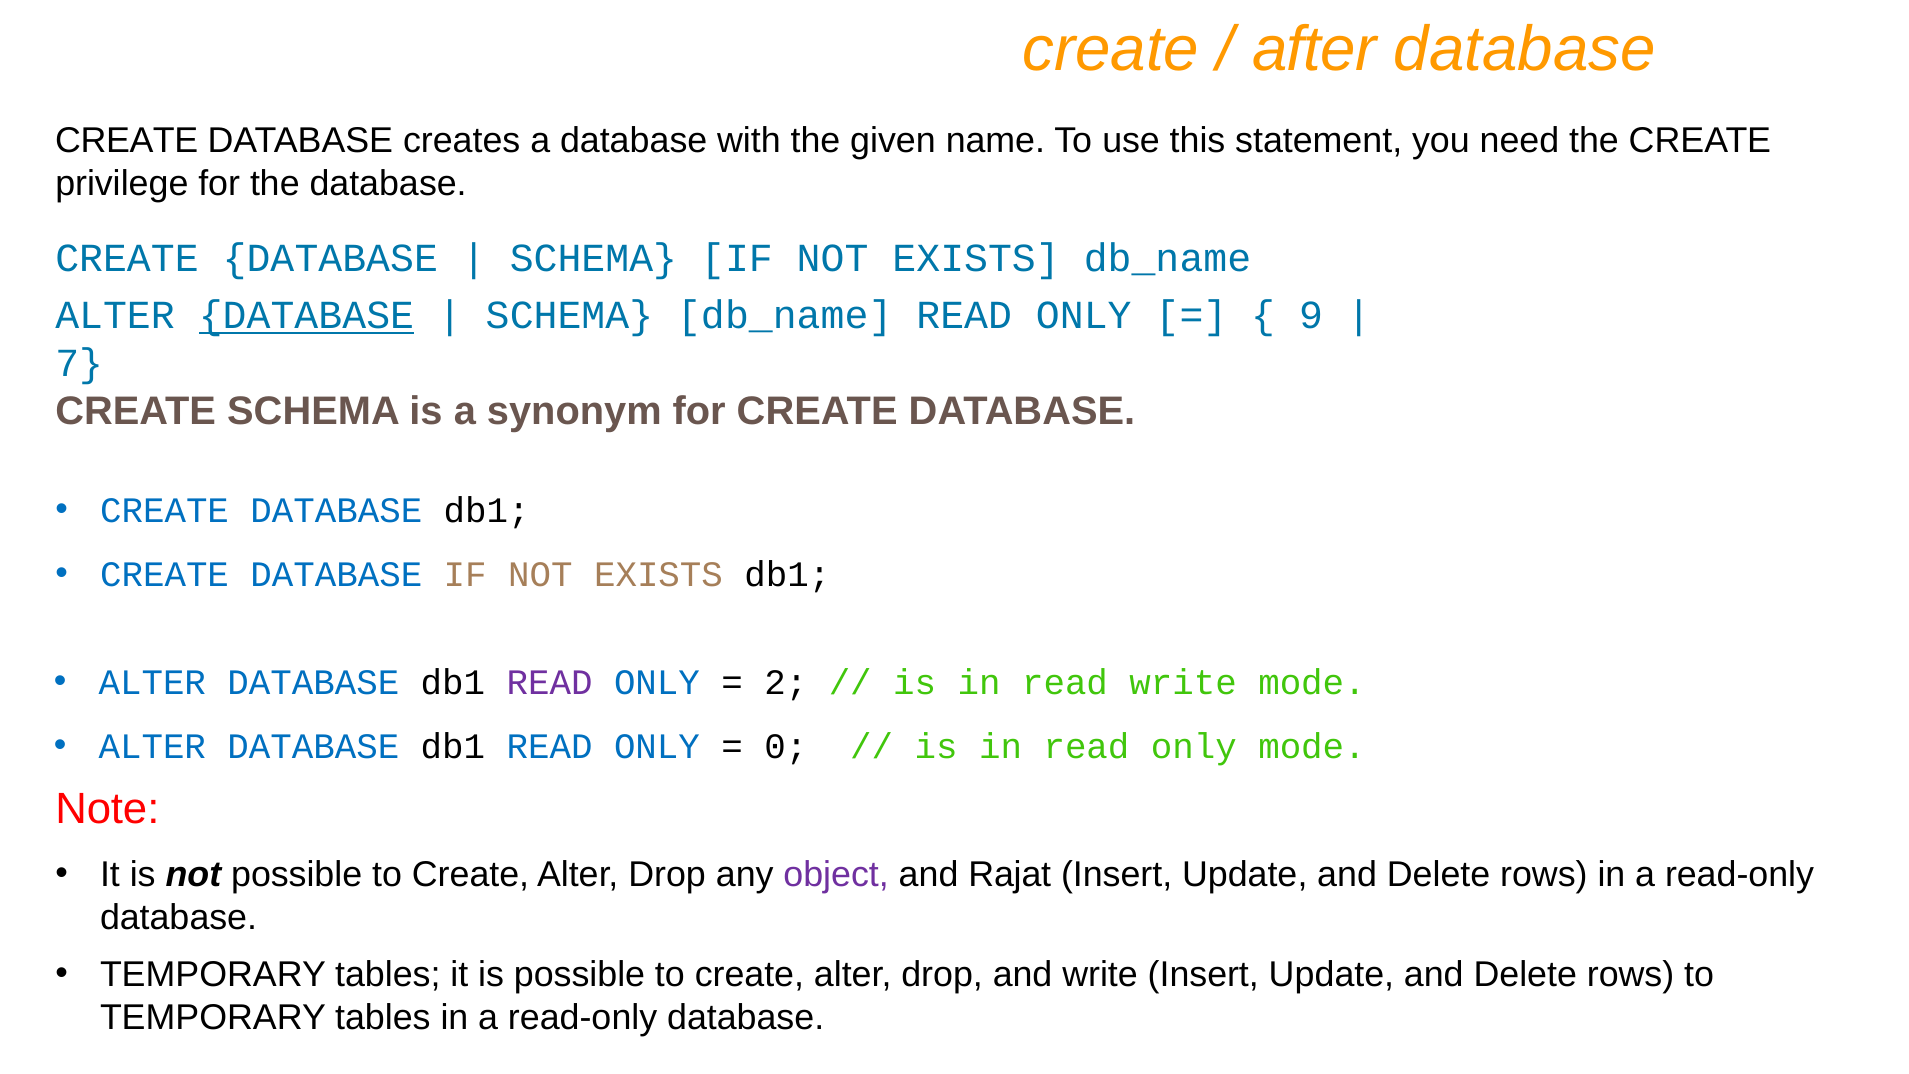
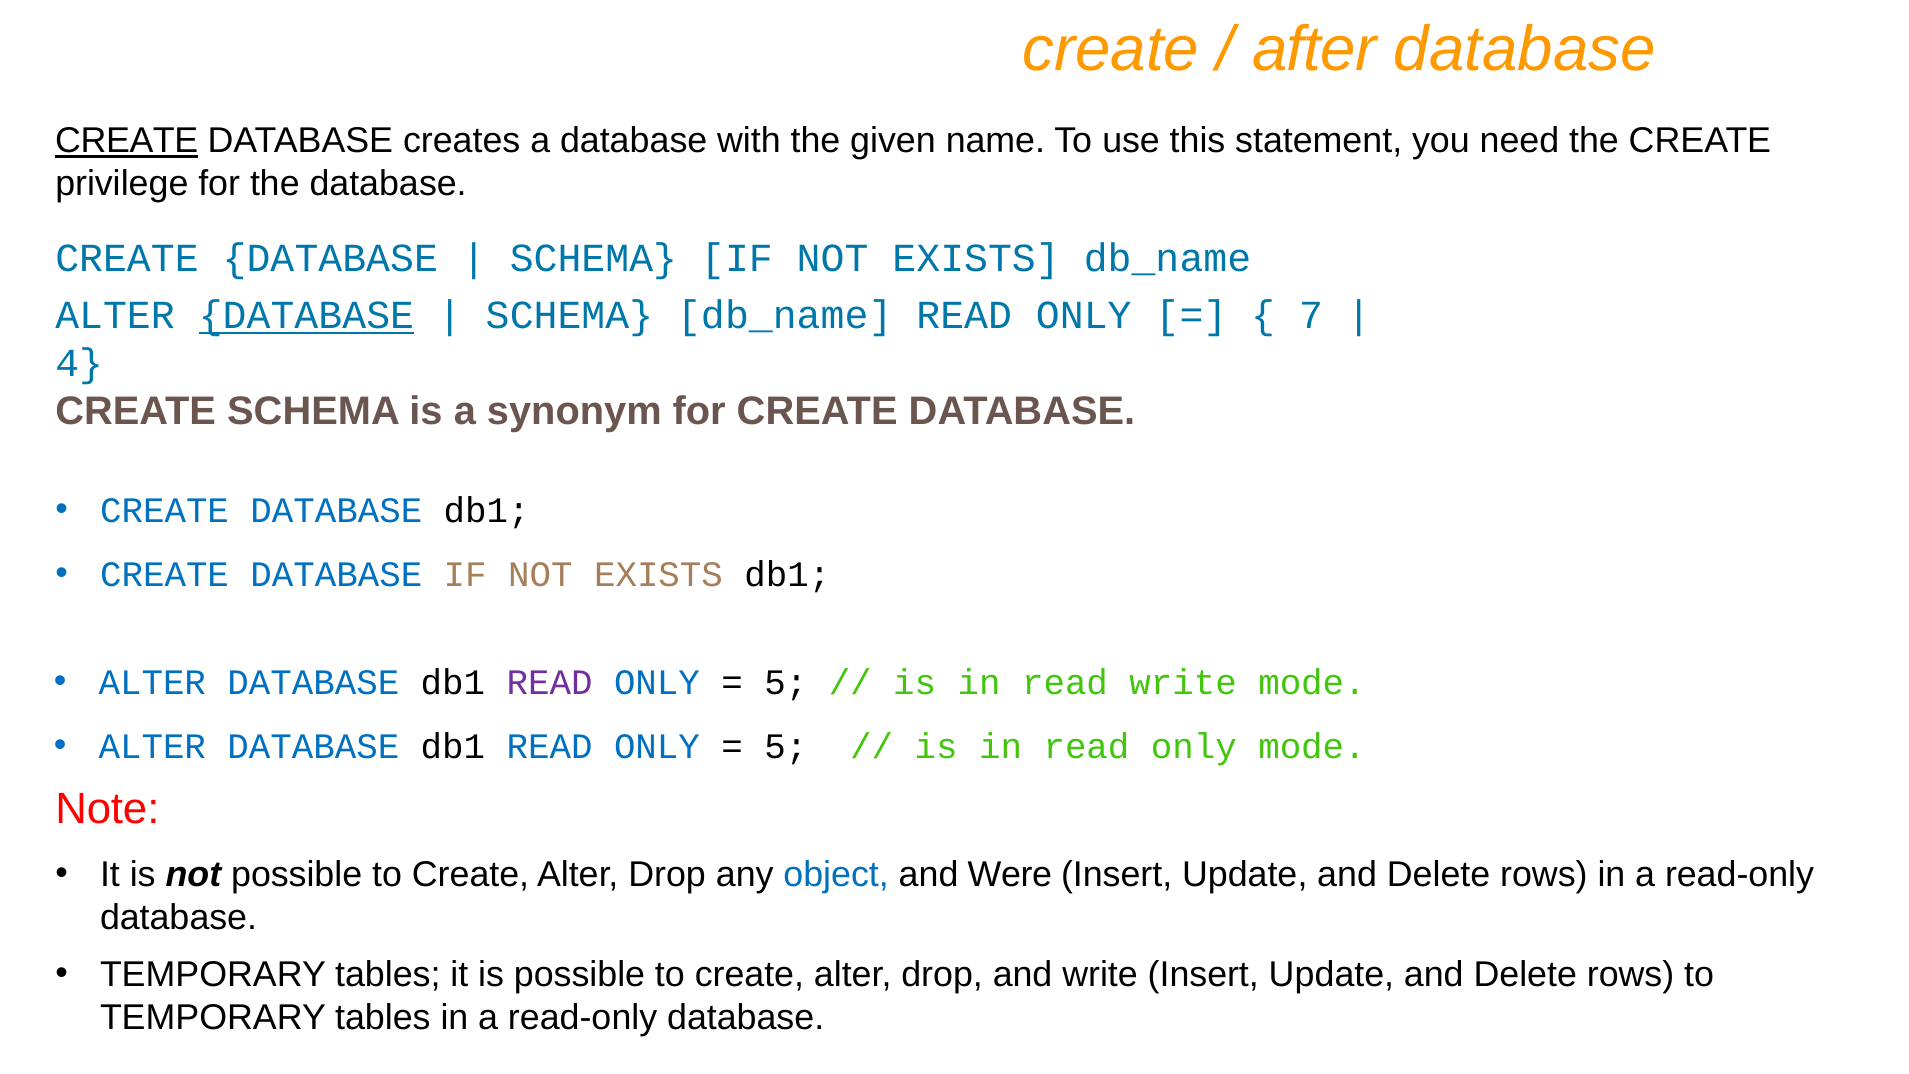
CREATE at (127, 141) underline: none -> present
9: 9 -> 7
7: 7 -> 4
2 at (786, 682): 2 -> 5
0 at (786, 747): 0 -> 5
object colour: purple -> blue
Rajat: Rajat -> Were
